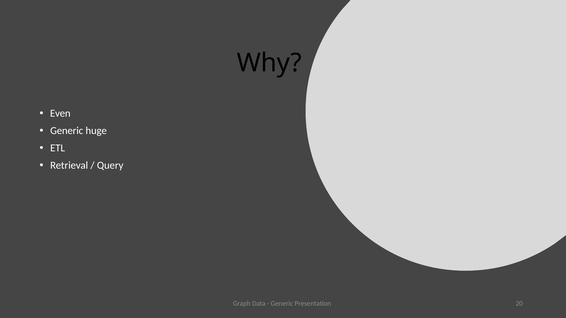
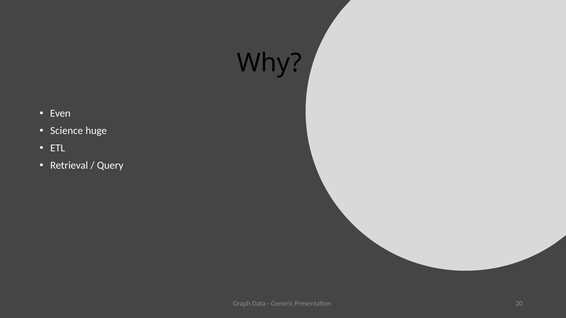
Generic at (67, 131): Generic -> Science
